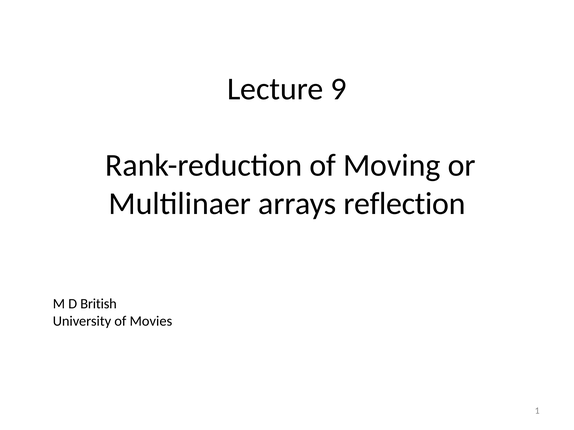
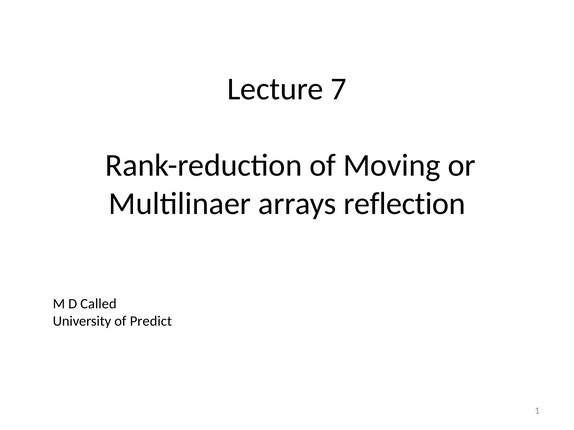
9: 9 -> 7
British: British -> Called
Movies: Movies -> Predict
